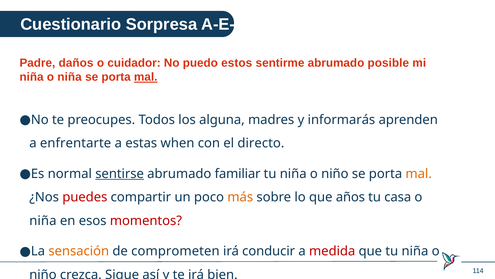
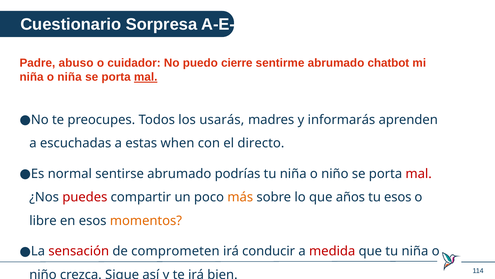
daños: daños -> abuso
estos: estos -> cierre
posible: posible -> chatbot
alguna: alguna -> usarás
enfrentarte: enfrentarte -> escuchadas
sentirse underline: present -> none
familiar: familiar -> podrías
mal at (419, 173) colour: orange -> red
tu casa: casa -> esos
niña at (43, 220): niña -> libre
momentos colour: red -> orange
sensación colour: orange -> red
